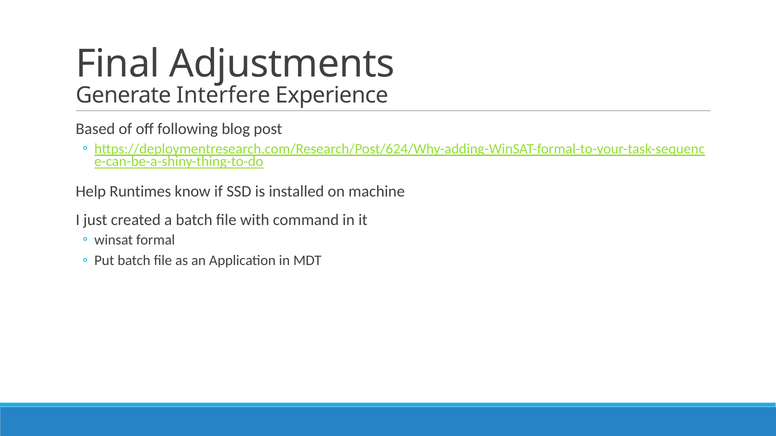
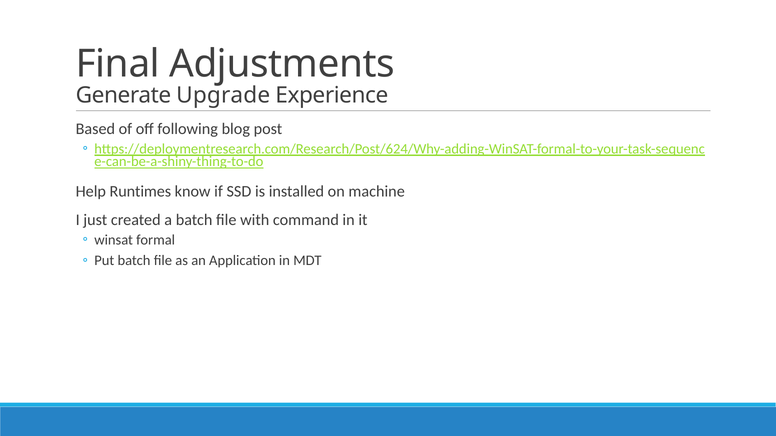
Interfere: Interfere -> Upgrade
